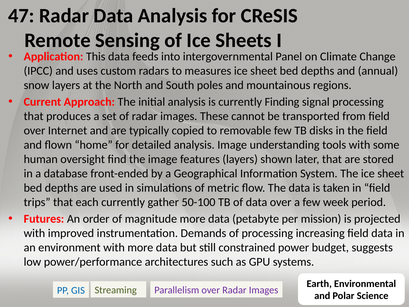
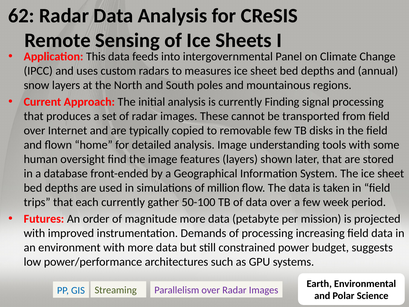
47: 47 -> 62
metric: metric -> million
